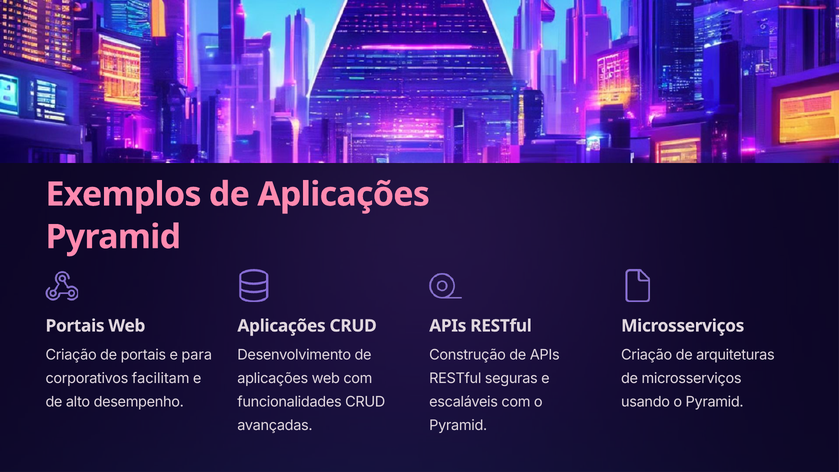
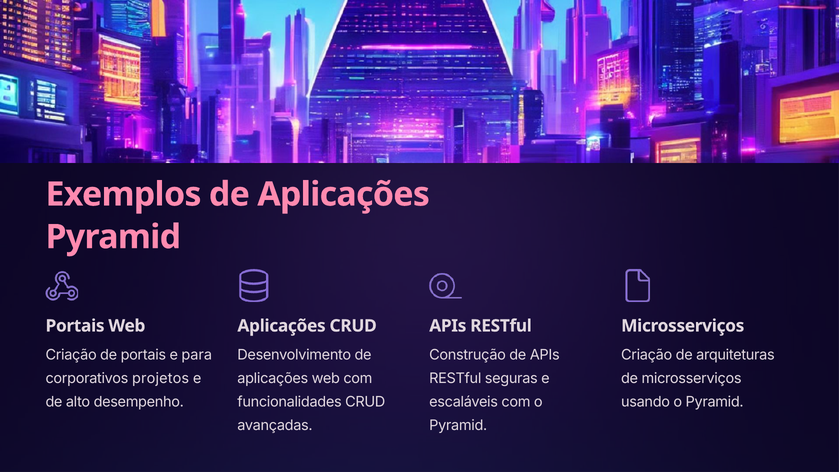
facilitam: facilitam -> projetos
